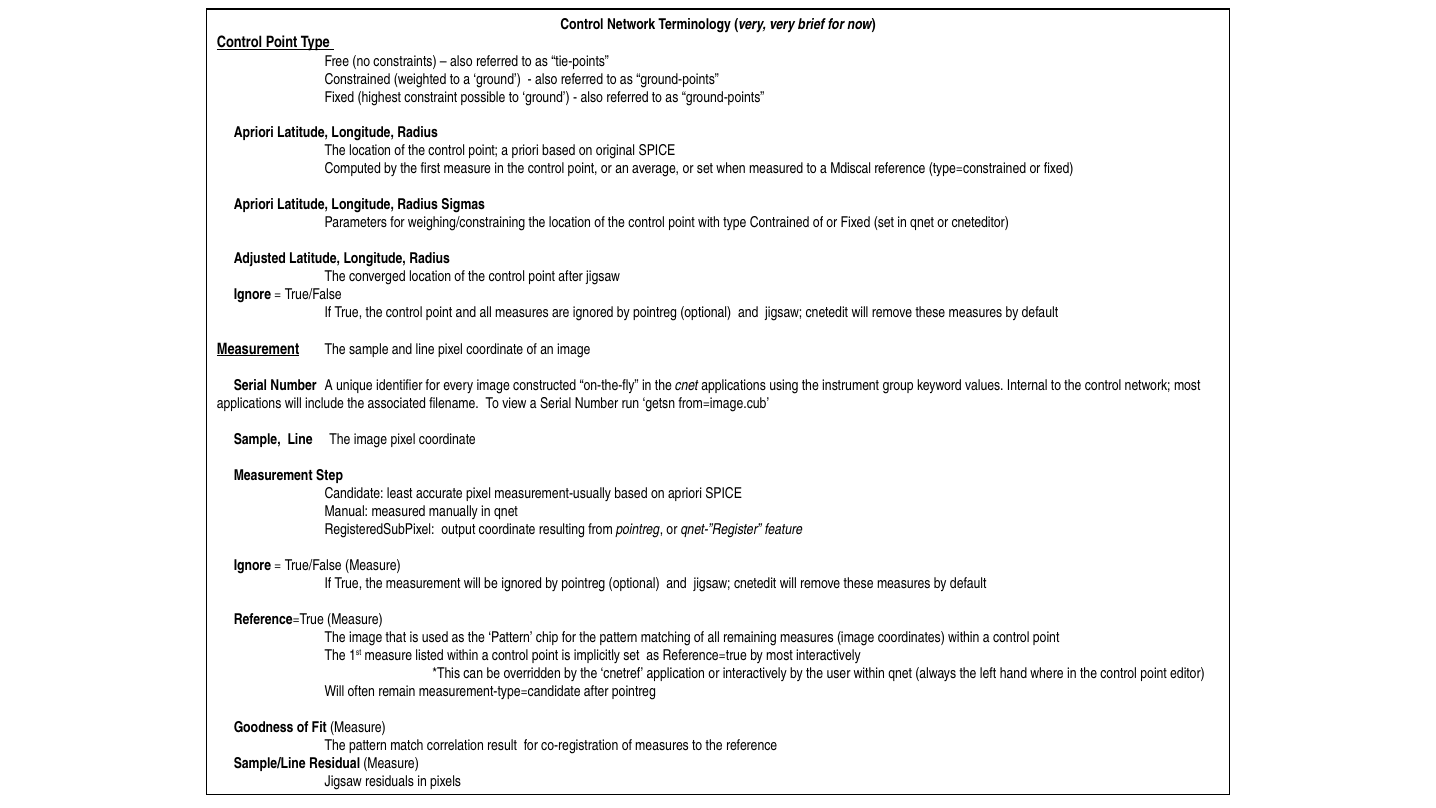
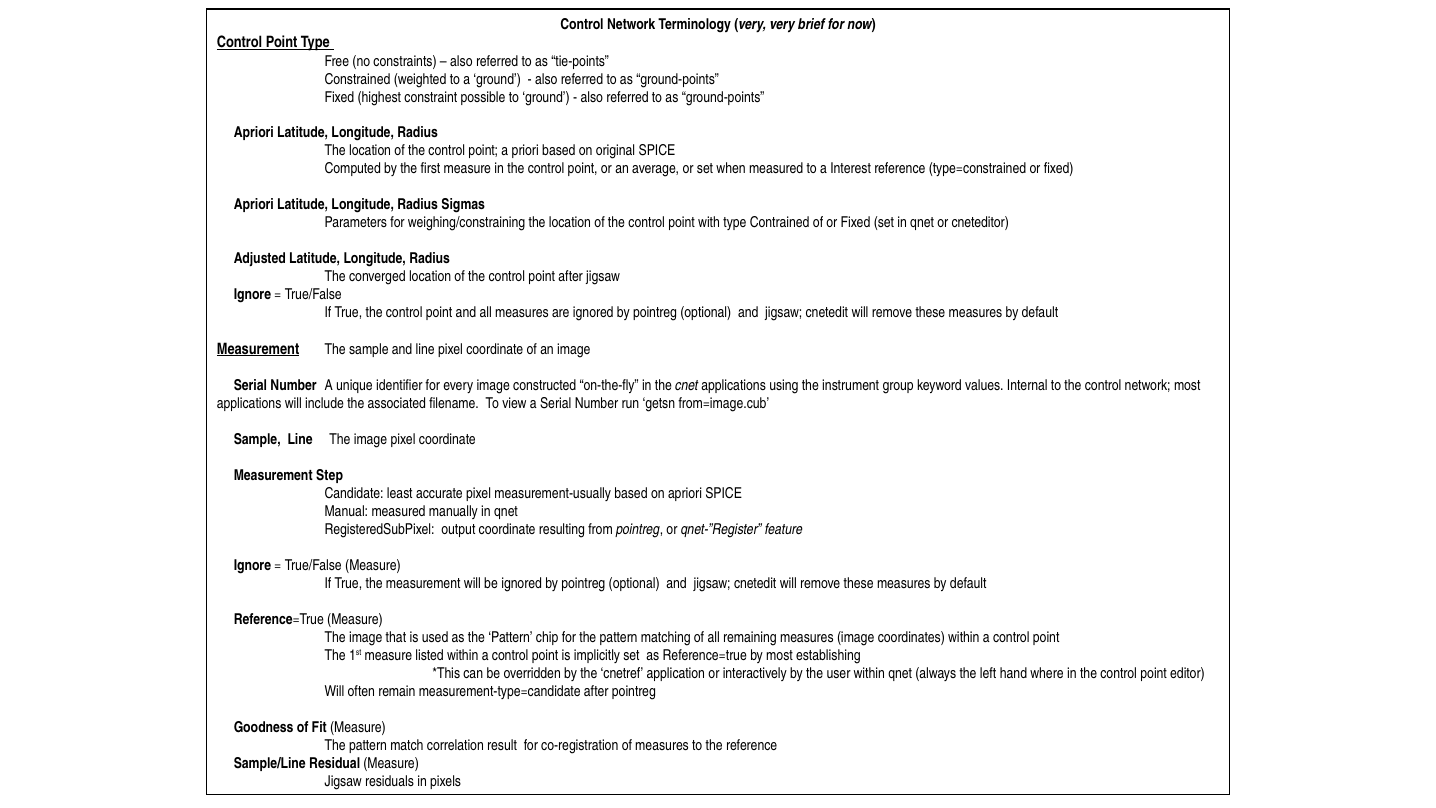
Mdiscal: Mdiscal -> Interest
most interactively: interactively -> establishing
